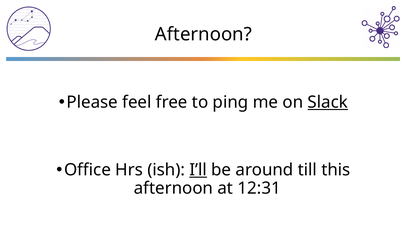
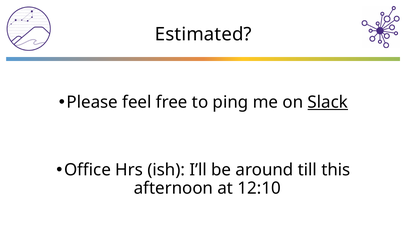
Afternoon at (203, 34): Afternoon -> Estimated
I’ll underline: present -> none
12:31: 12:31 -> 12:10
